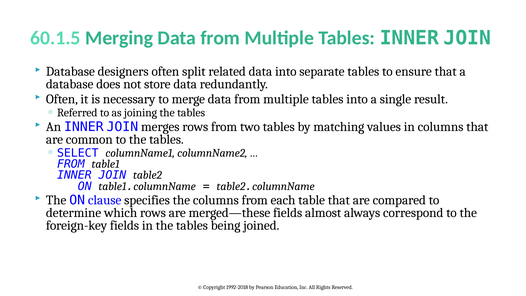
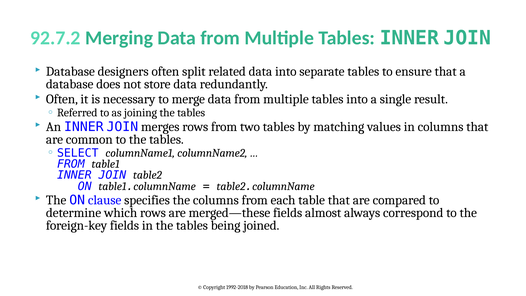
60.1.5: 60.1.5 -> 92.7.2
